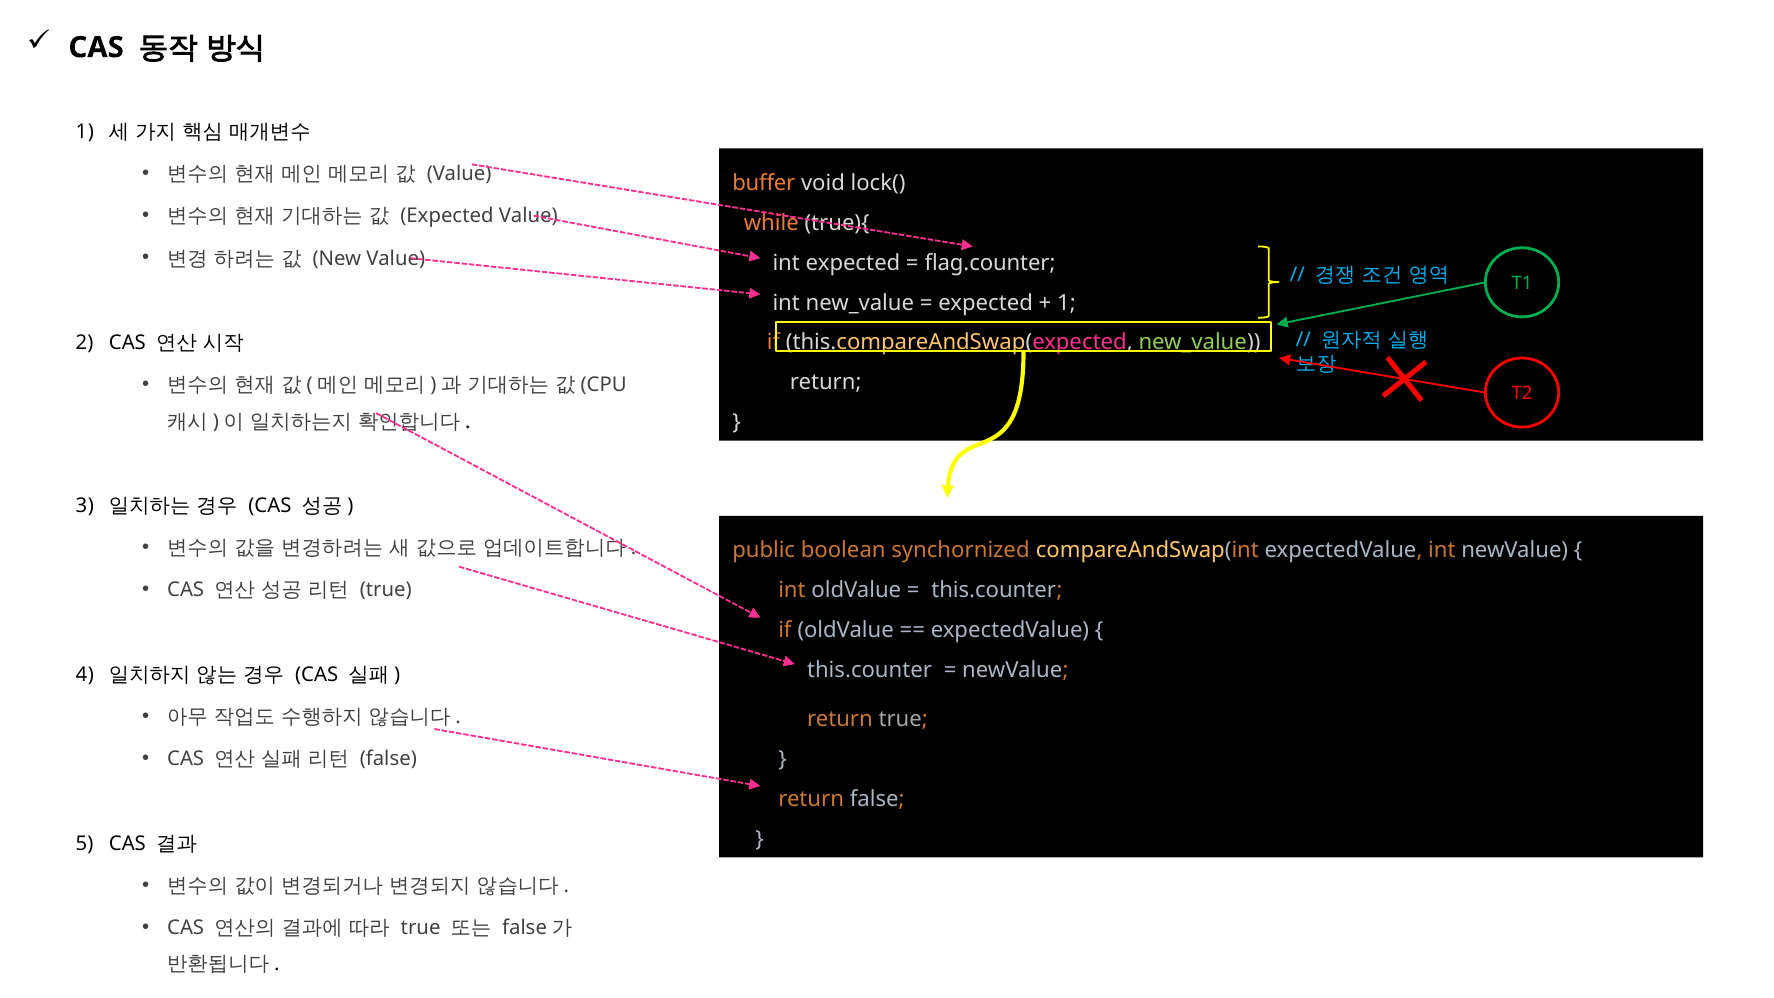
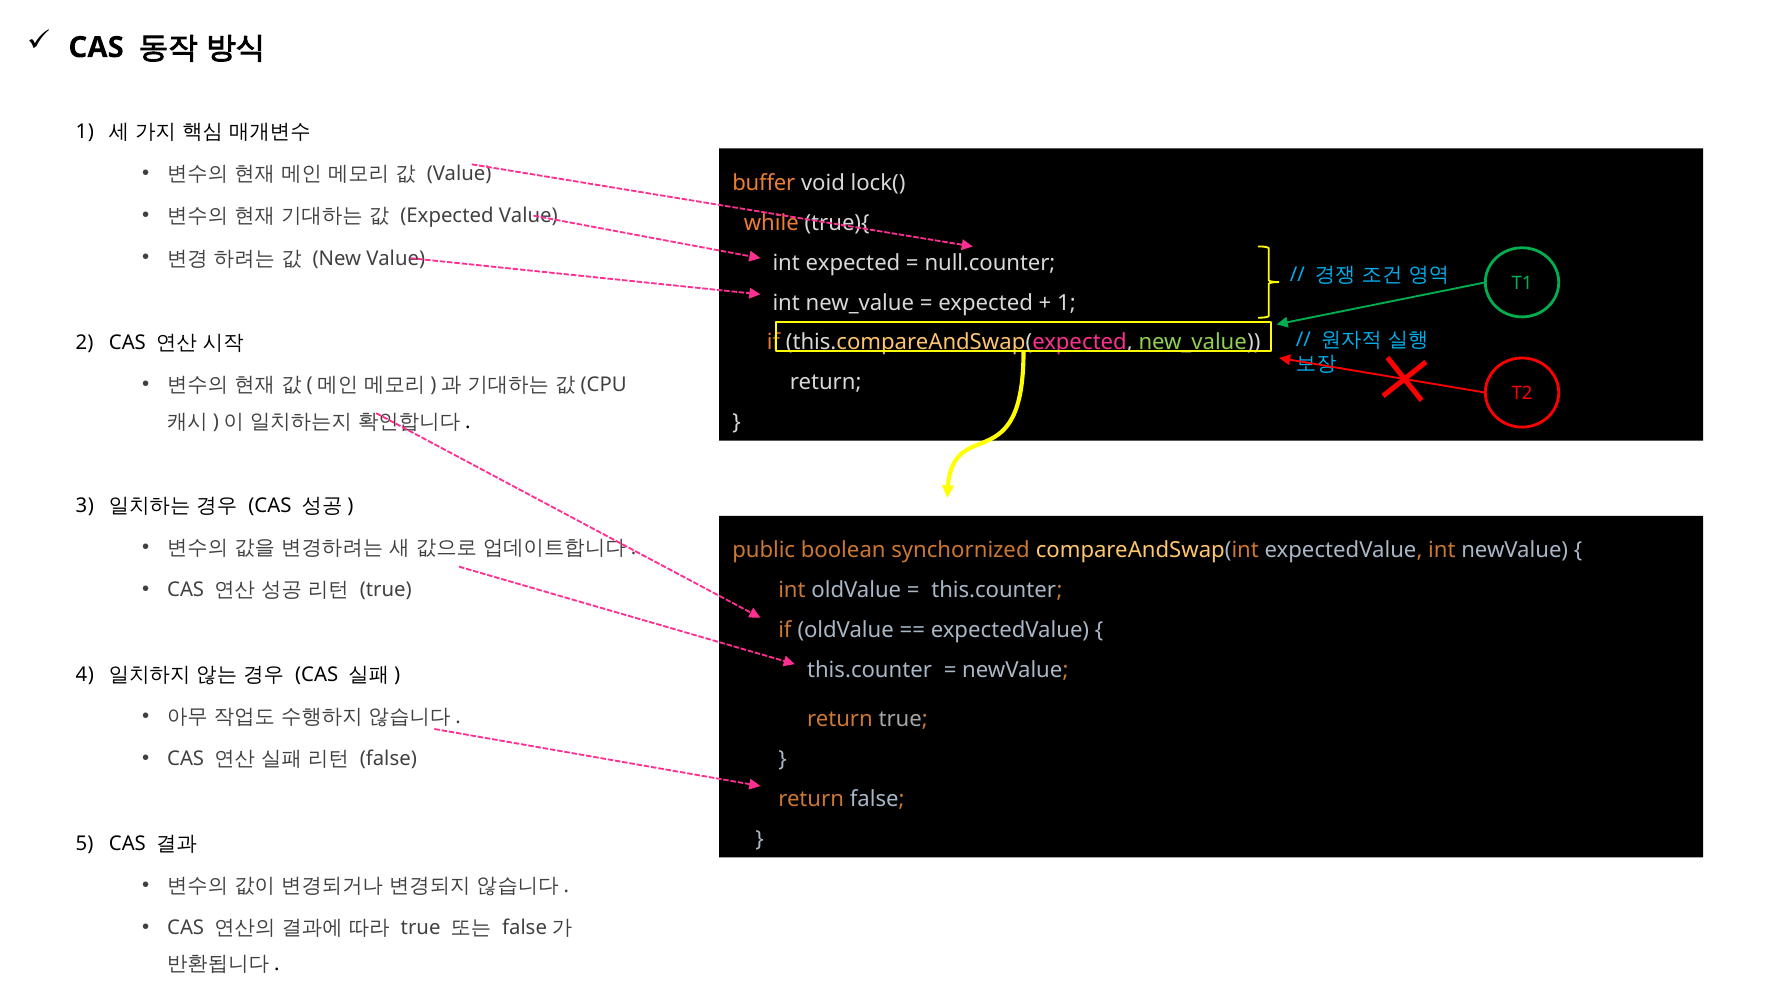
flag.counter: flag.counter -> null.counter
